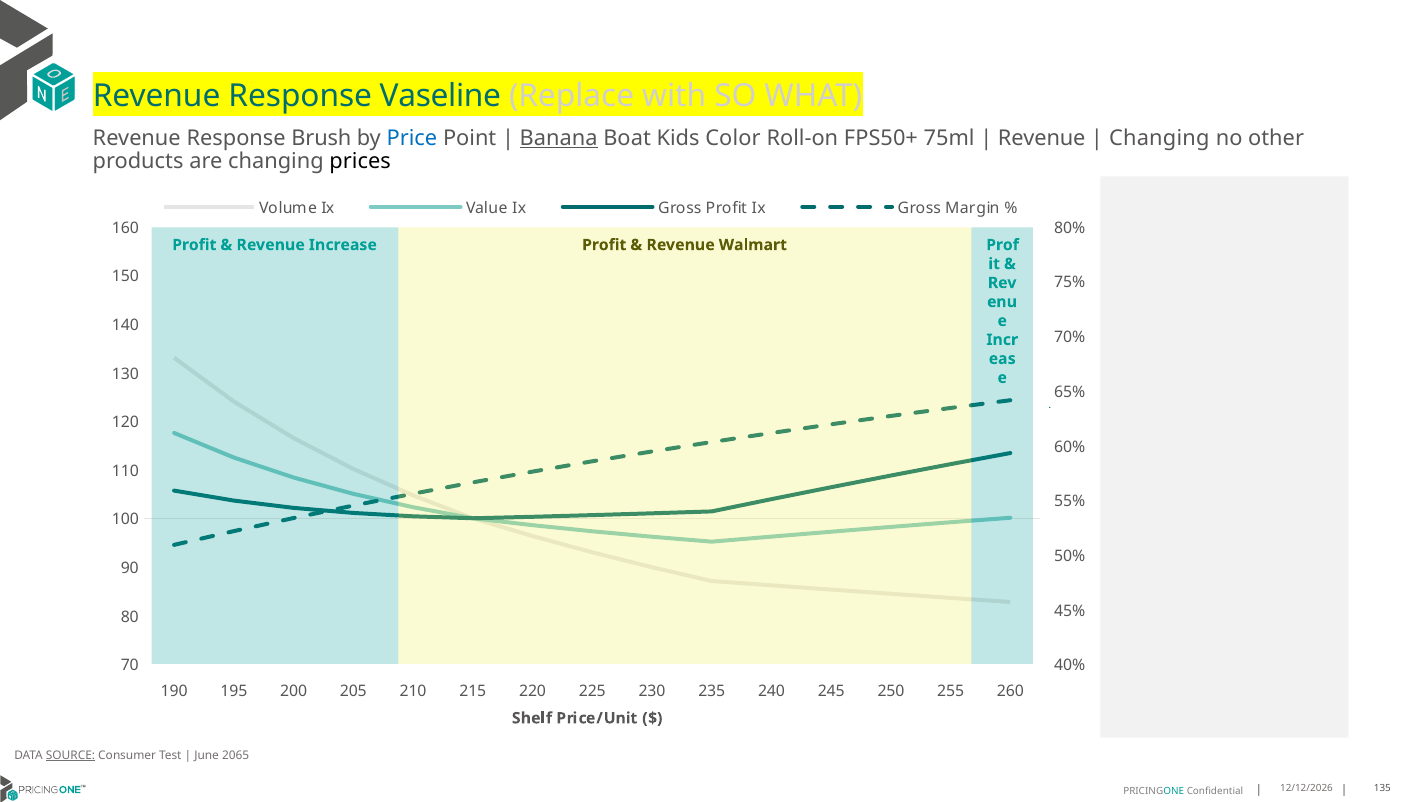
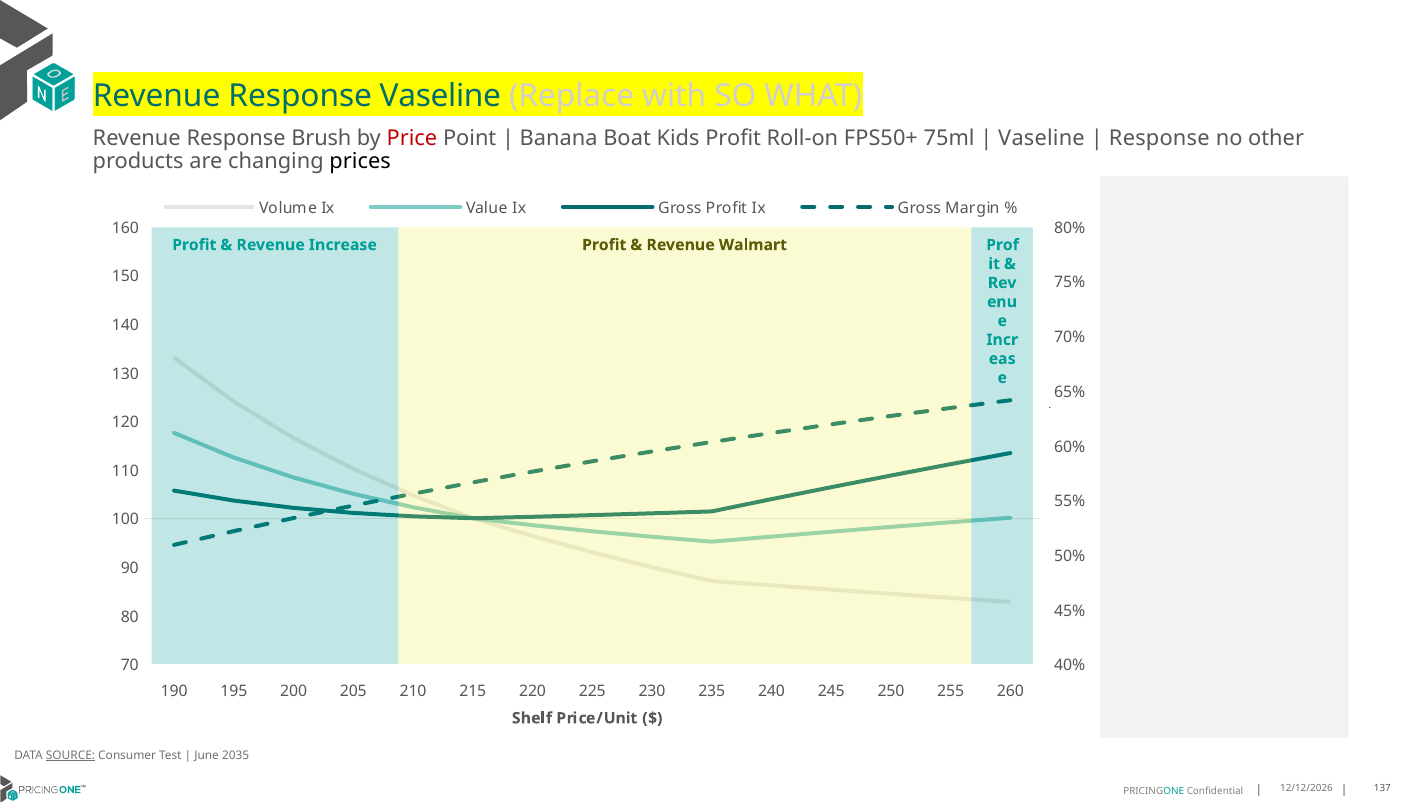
Price colour: blue -> red
Banana underline: present -> none
Kids Color: Color -> Profit
Revenue at (1042, 138): Revenue -> Vaseline
Changing at (1159, 138): Changing -> Response
2065: 2065 -> 2035
135: 135 -> 137
